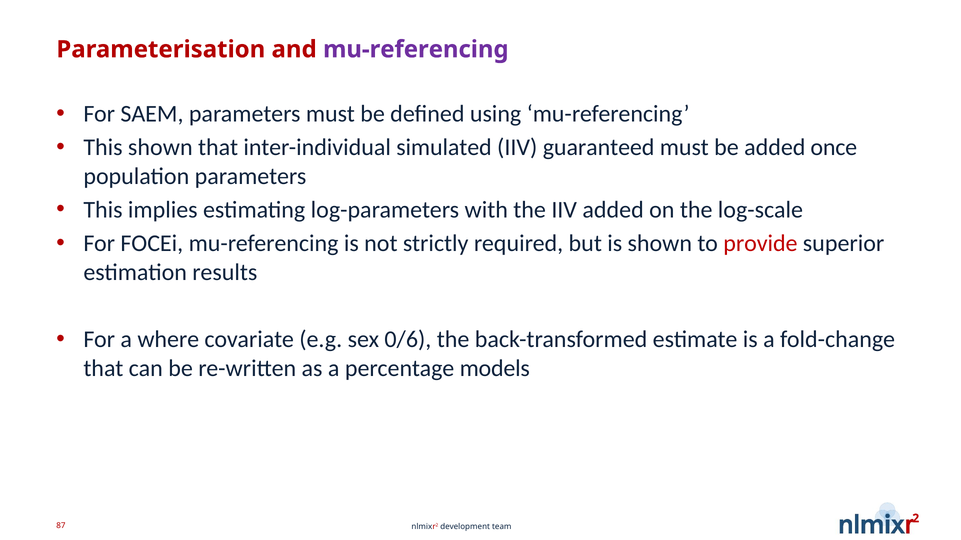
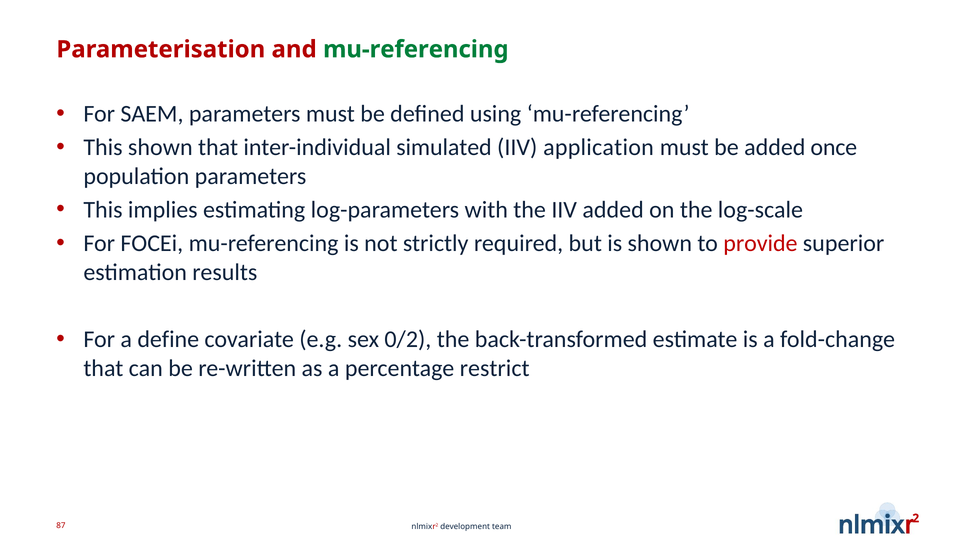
mu-referencing at (416, 49) colour: purple -> green
guaranteed: guaranteed -> application
where: where -> define
0/6: 0/6 -> 0/2
models: models -> restrict
